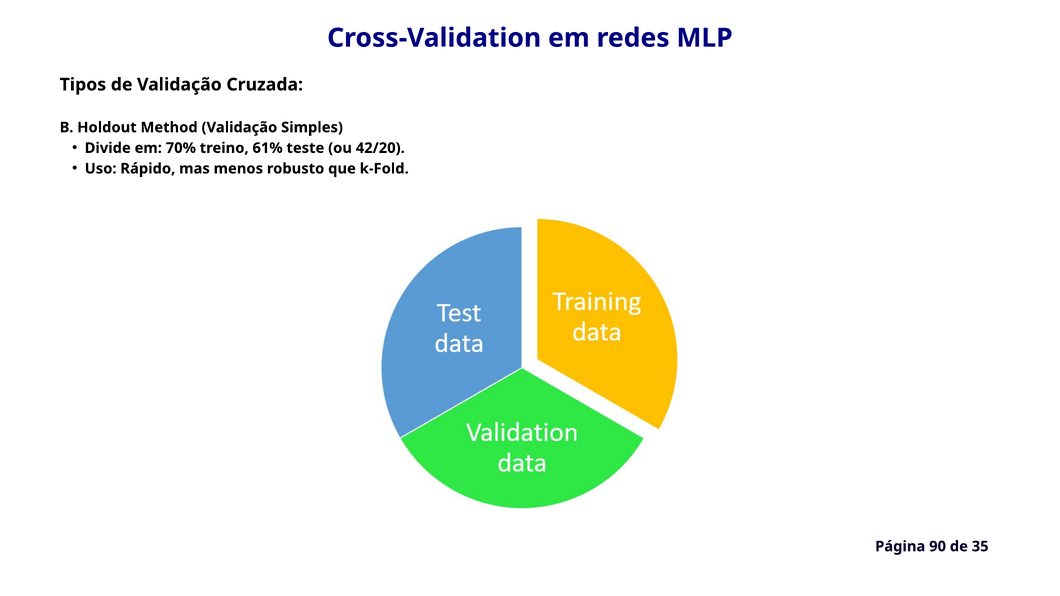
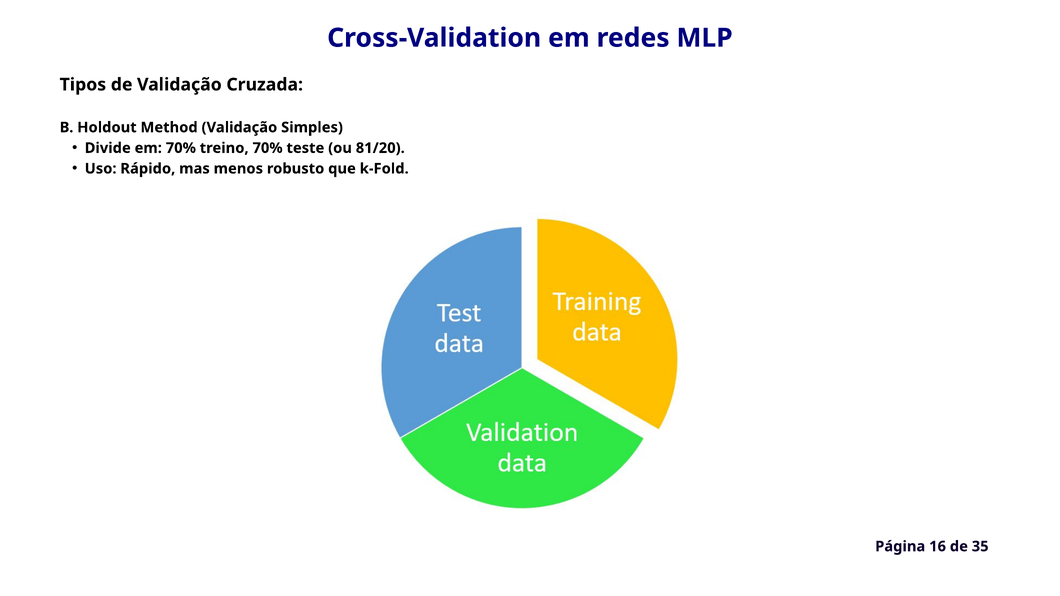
treino 61%: 61% -> 70%
42/20: 42/20 -> 81/20
90: 90 -> 16
